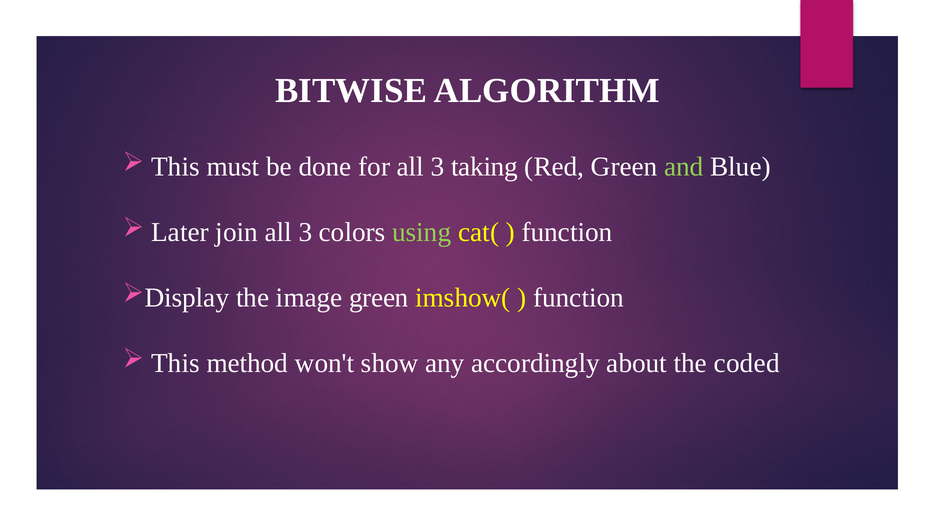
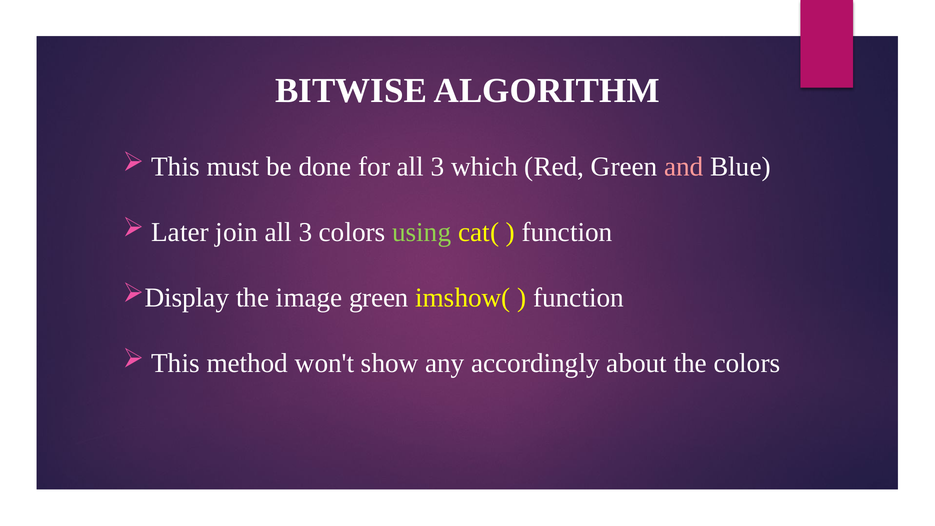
taking: taking -> which
and colour: light green -> pink
the coded: coded -> colors
